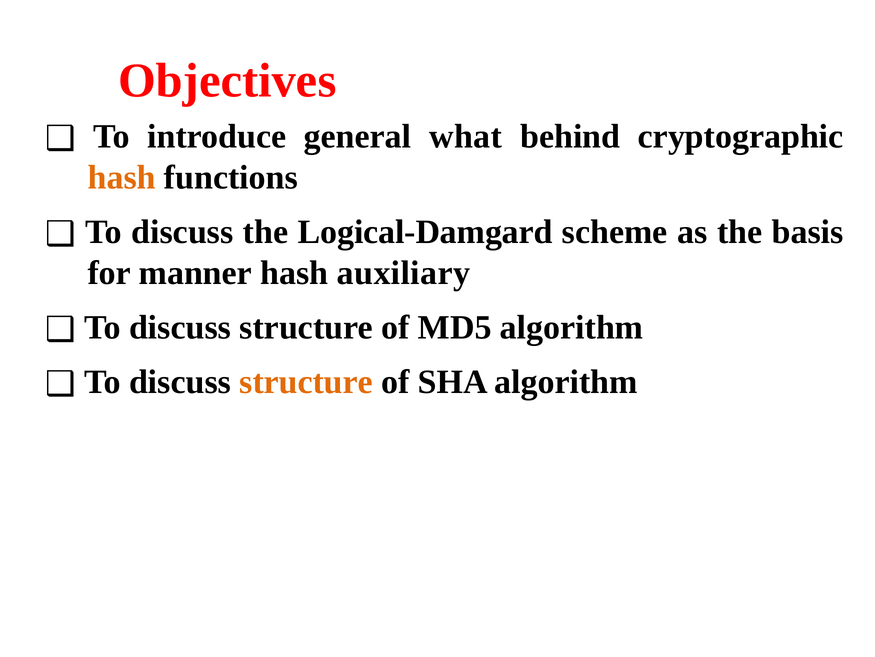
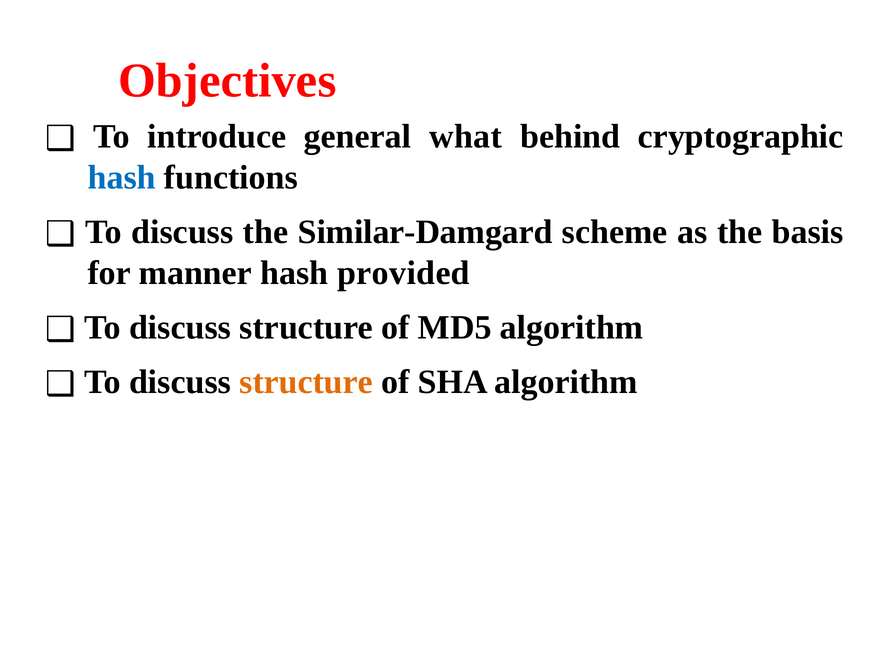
hash at (122, 177) colour: orange -> blue
Logical-Damgard: Logical-Damgard -> Similar-Damgard
auxiliary: auxiliary -> provided
